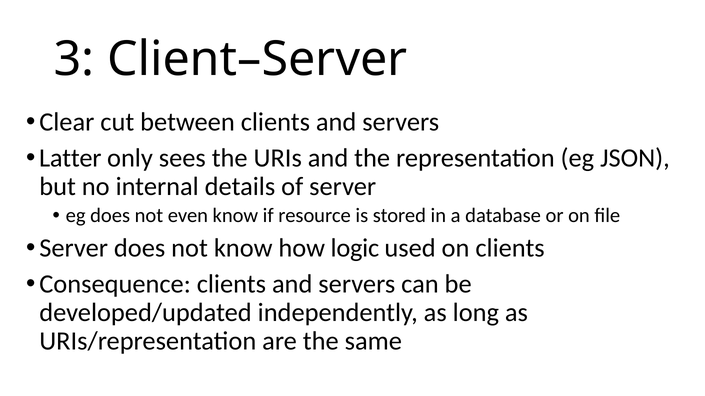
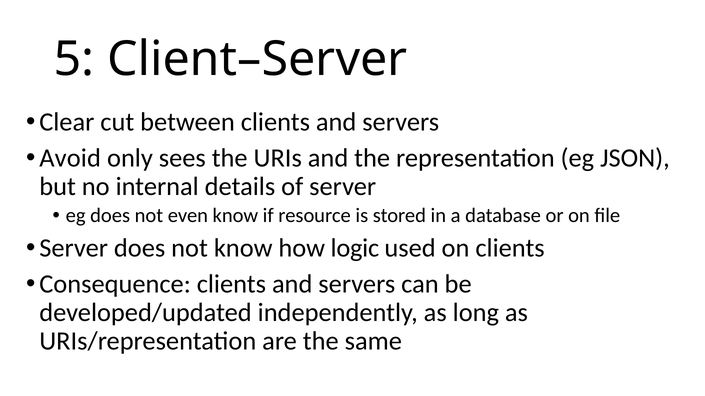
3: 3 -> 5
Latter: Latter -> Avoid
